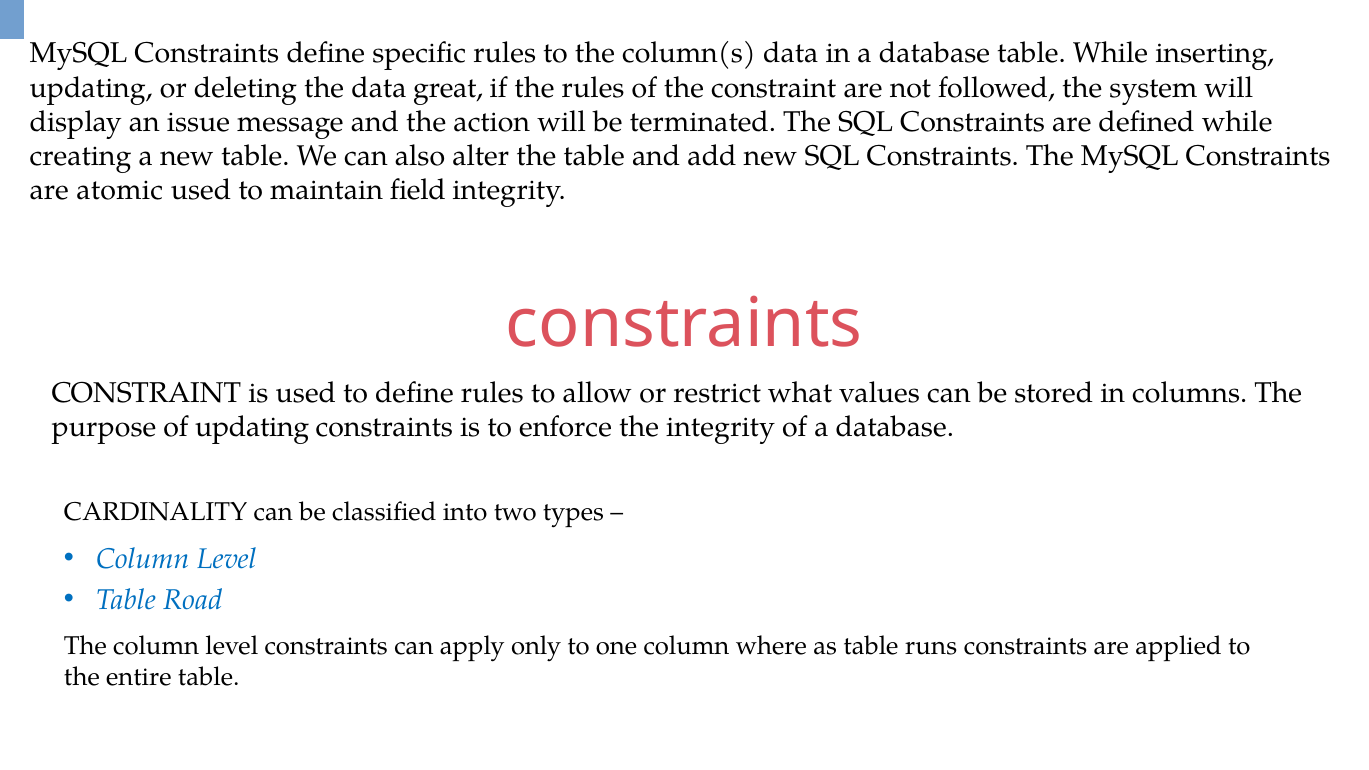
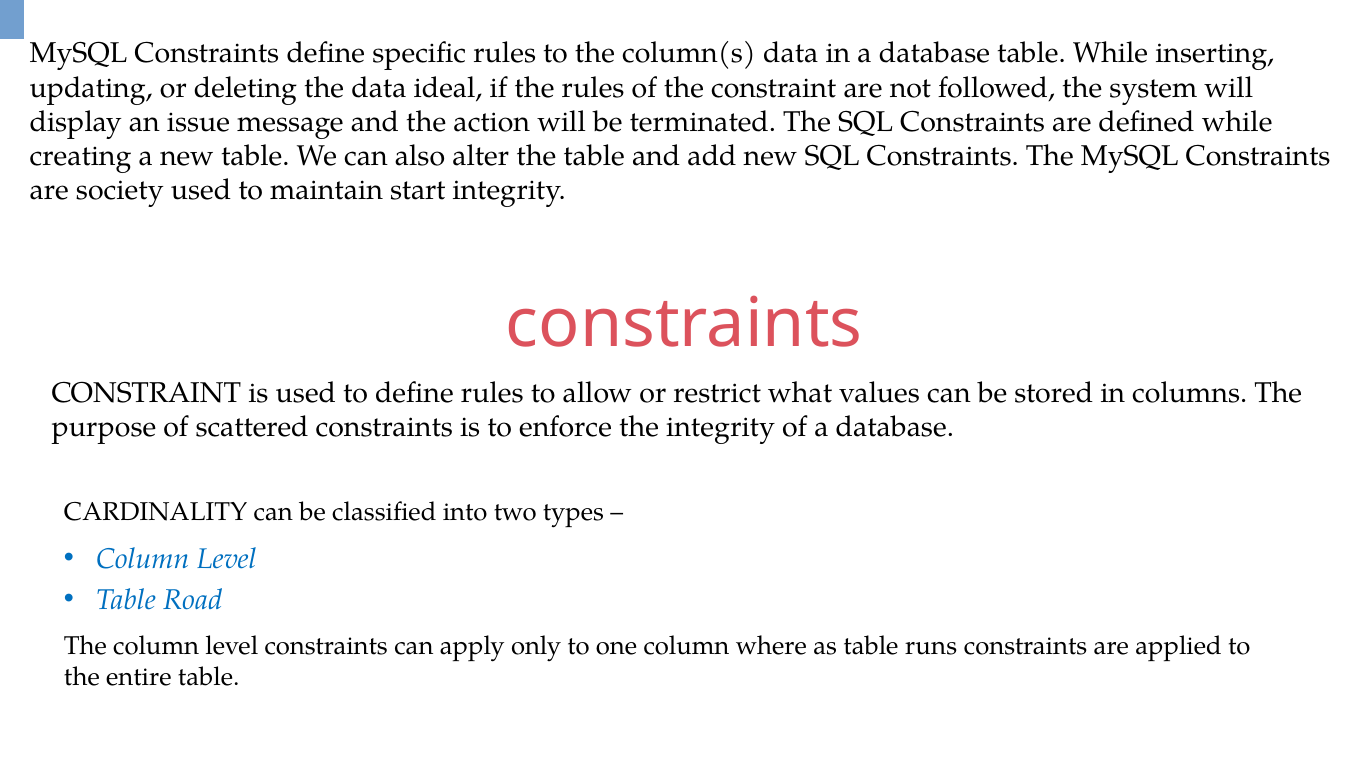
great: great -> ideal
atomic: atomic -> society
field: field -> start
of updating: updating -> scattered
